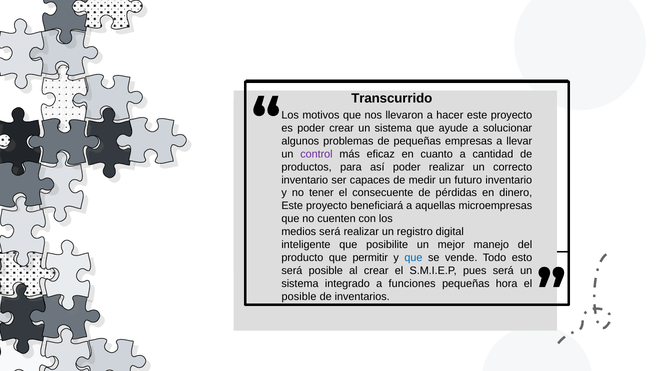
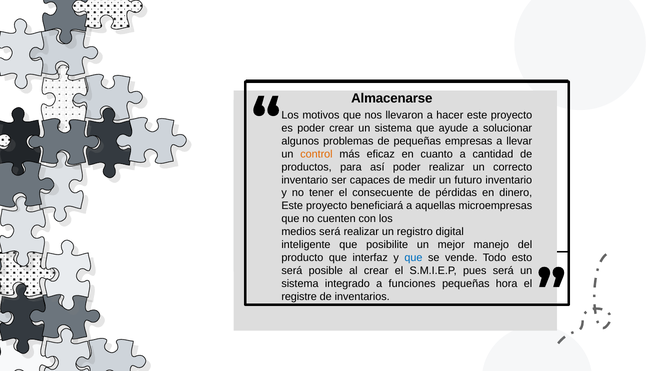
Transcurrido: Transcurrido -> Almacenarse
control colour: purple -> orange
permitir: permitir -> interfaz
posible at (299, 297): posible -> registre
